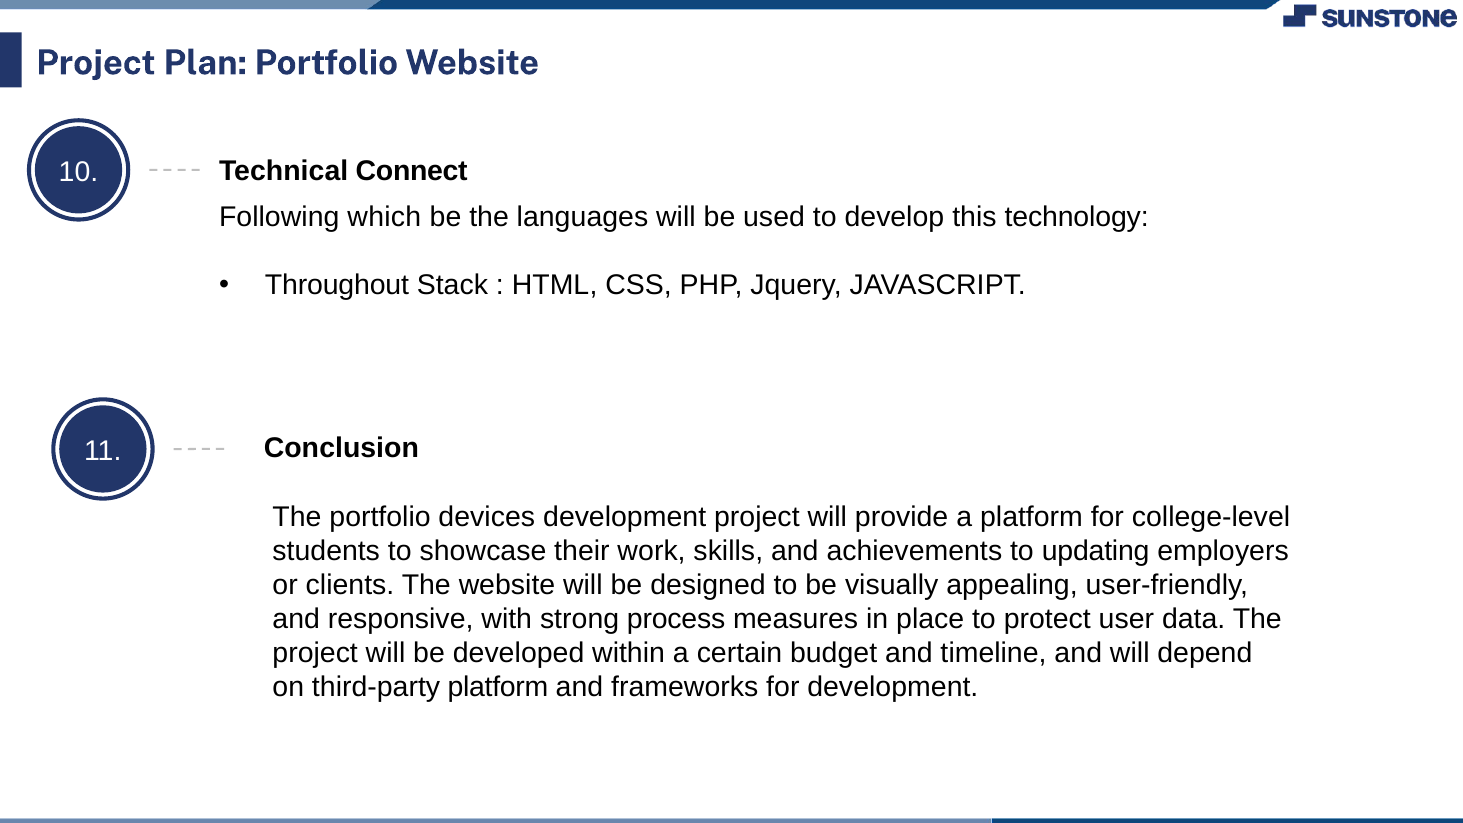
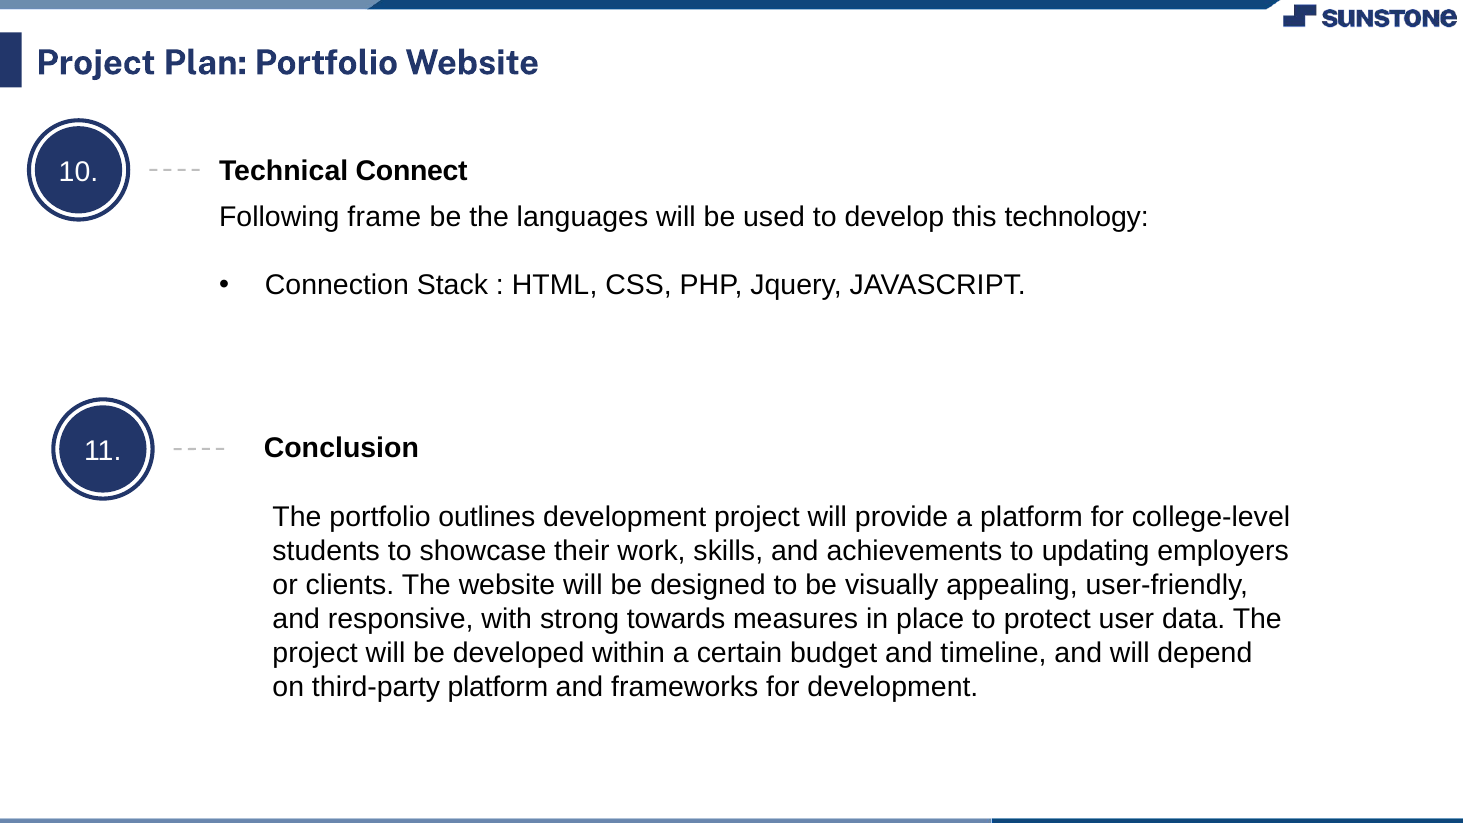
which: which -> frame
Throughout: Throughout -> Connection
devices: devices -> outlines
process: process -> towards
